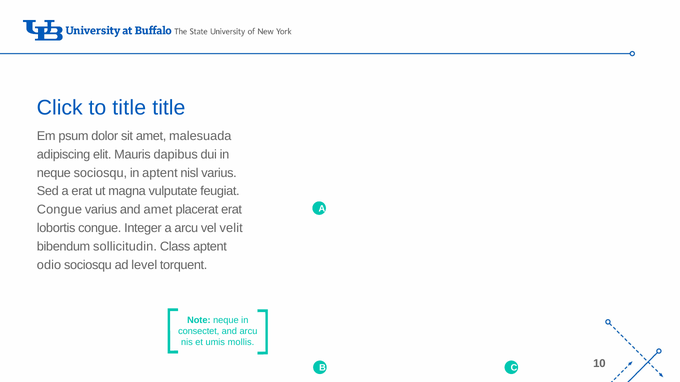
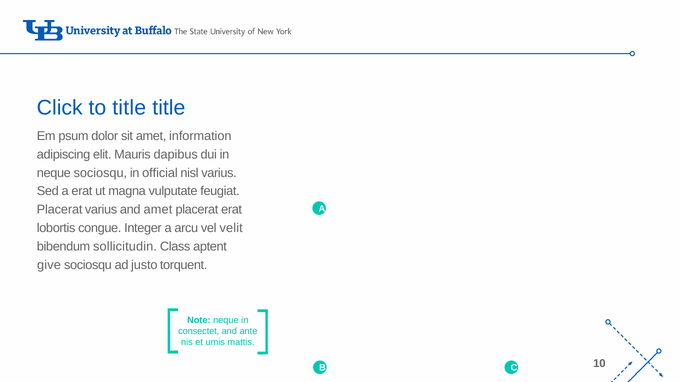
malesuada: malesuada -> information
in aptent: aptent -> official
Congue at (59, 210): Congue -> Placerat
odio: odio -> give
level: level -> justo
and arcu: arcu -> ante
mollis: mollis -> mattis
